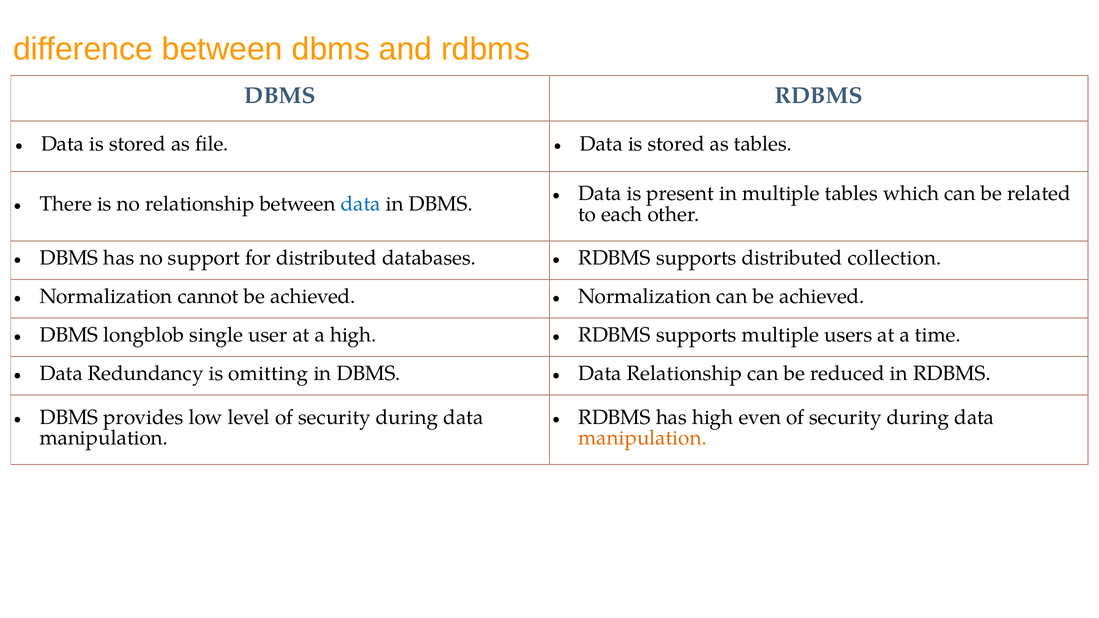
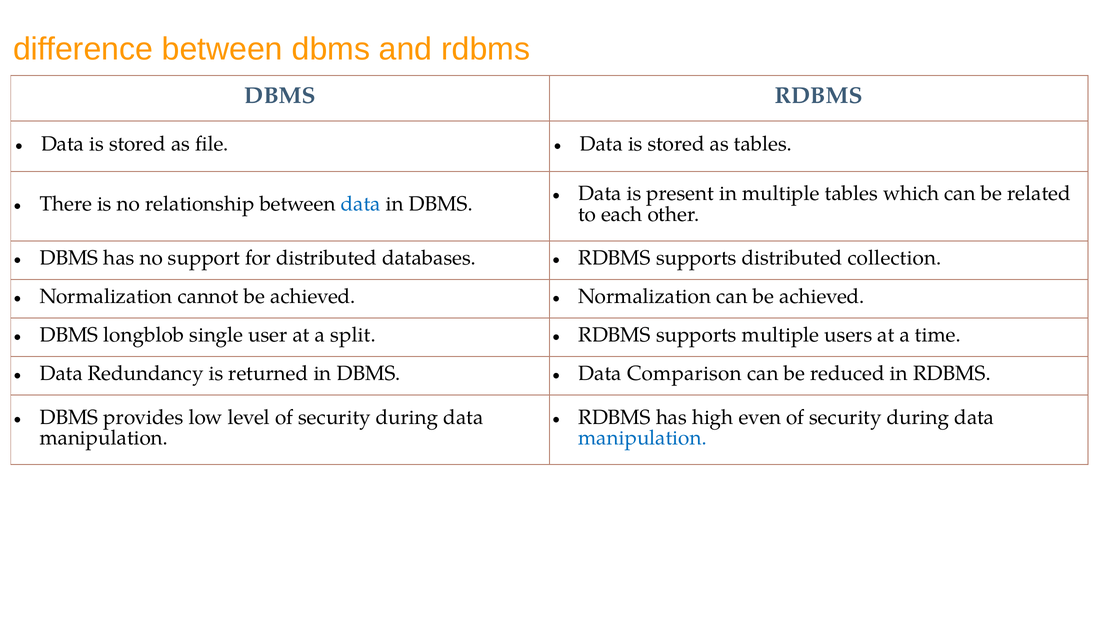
a high: high -> split
omitting: omitting -> returned
Data Relationship: Relationship -> Comparison
manipulation at (643, 438) colour: orange -> blue
